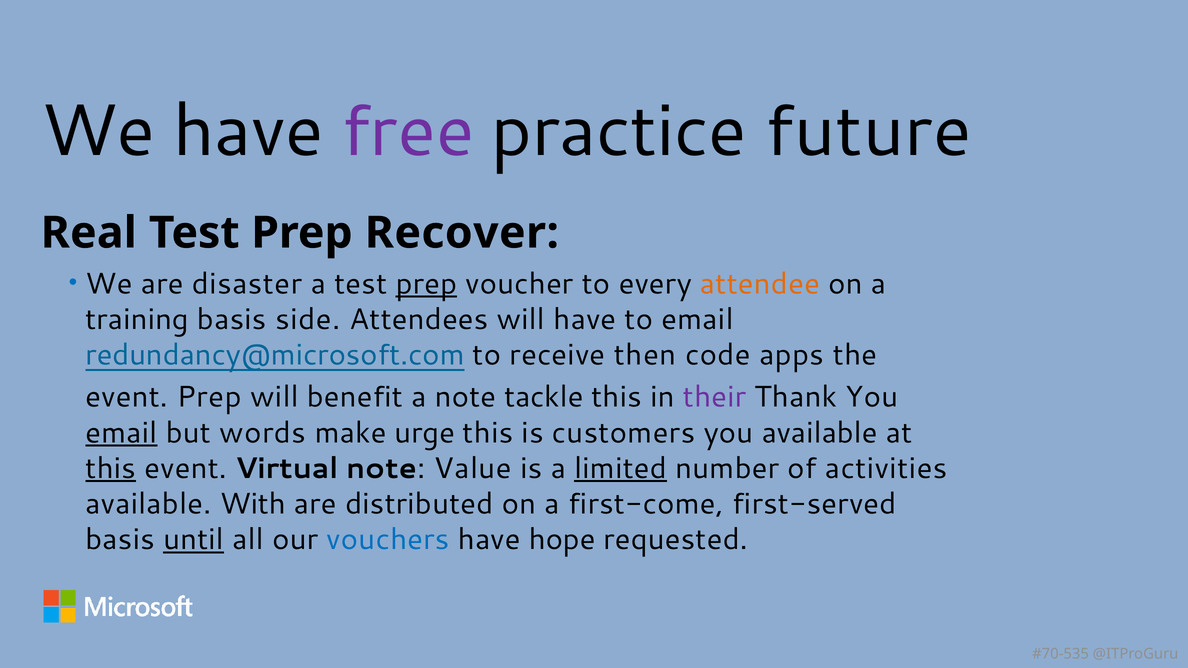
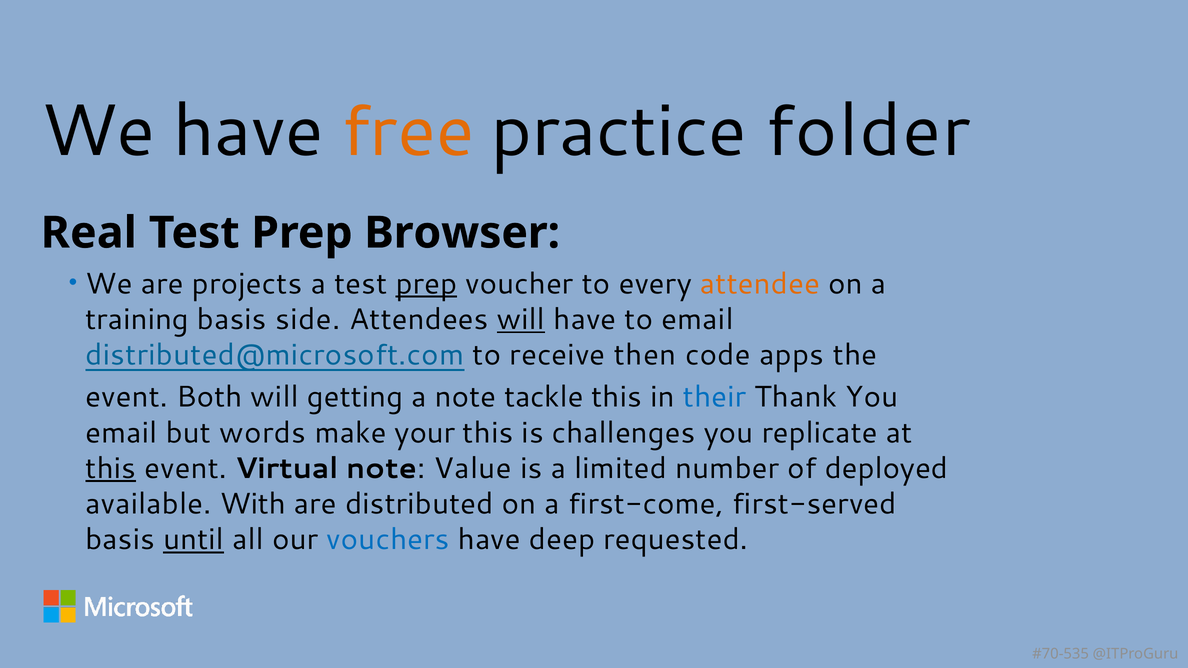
free colour: purple -> orange
future: future -> folder
Recover: Recover -> Browser
disaster: disaster -> projects
will at (521, 320) underline: none -> present
redundancy@microsoft.com: redundancy@microsoft.com -> distributed@microsoft.com
event Prep: Prep -> Both
benefit: benefit -> getting
their colour: purple -> blue
email at (122, 433) underline: present -> none
urge: urge -> your
customers: customers -> challenges
you available: available -> replicate
limited underline: present -> none
activities: activities -> deployed
hope: hope -> deep
